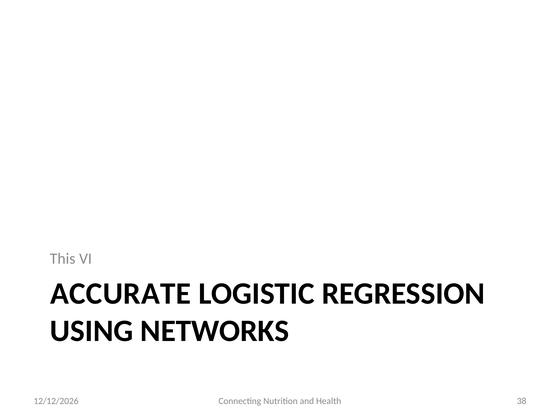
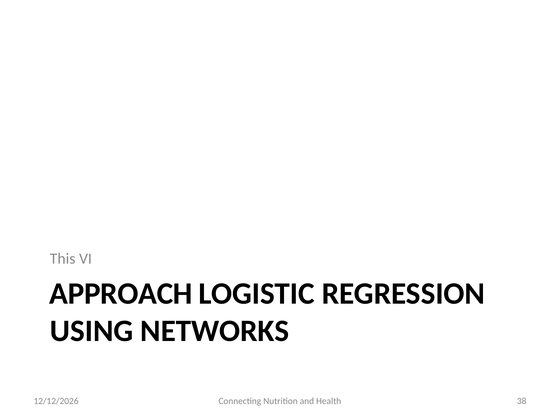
ACCURATE: ACCURATE -> APPROACH
